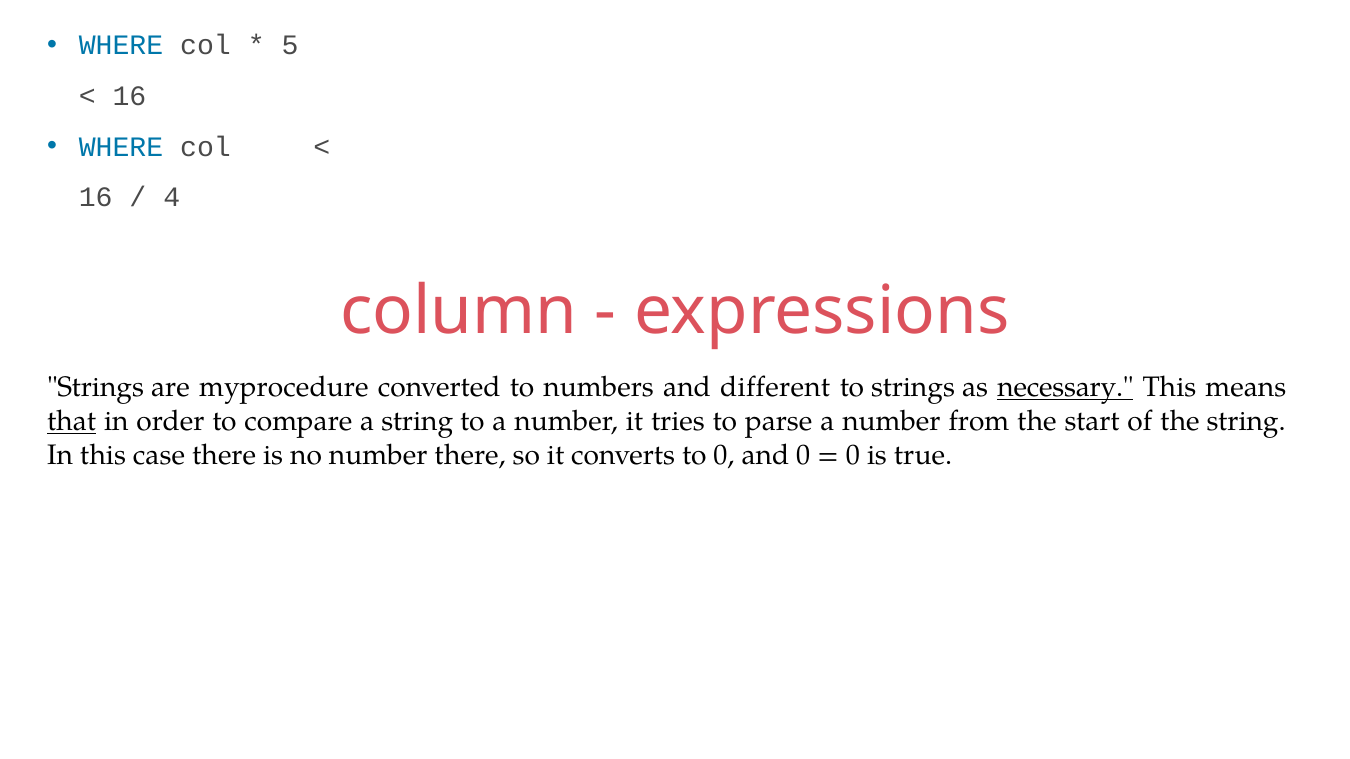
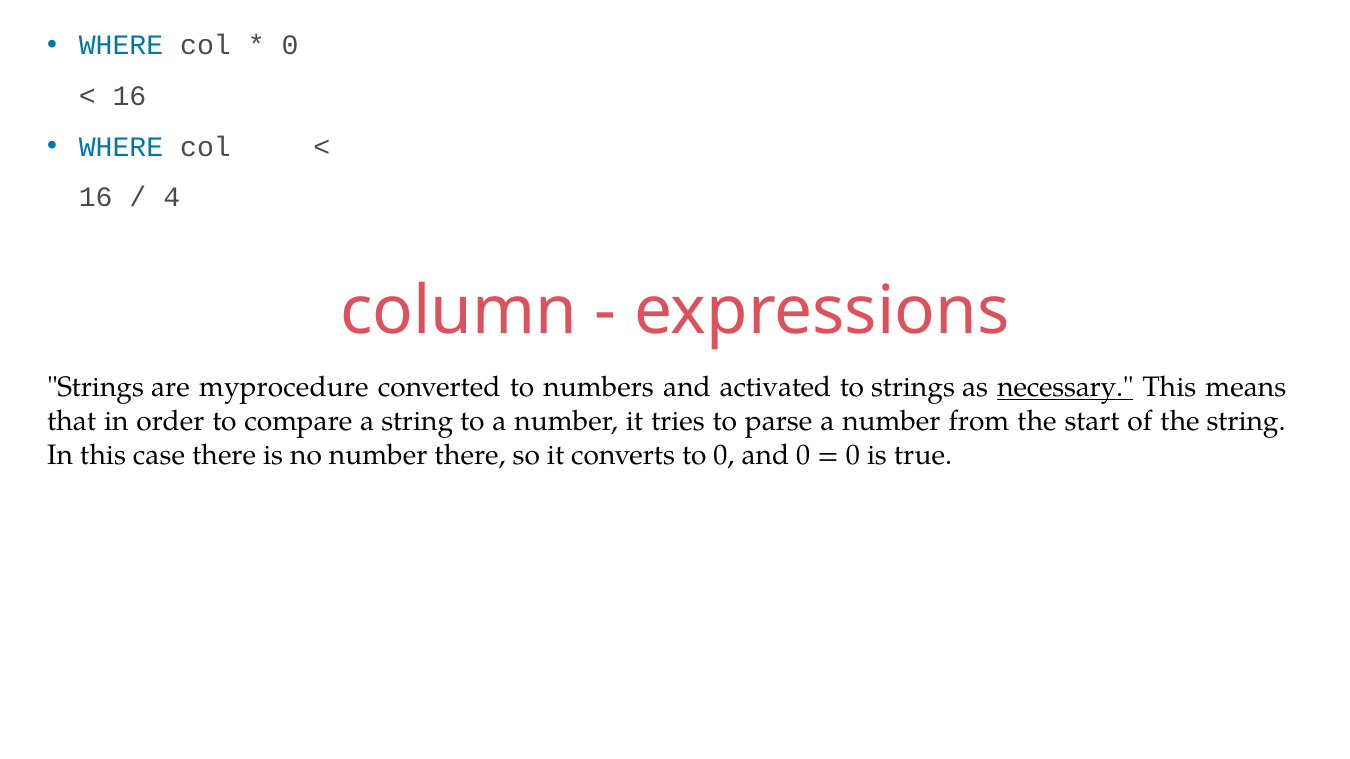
5 at (290, 46): 5 -> 0
different: different -> activated
that underline: present -> none
